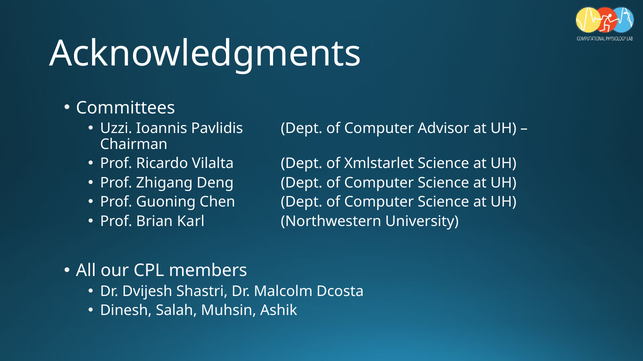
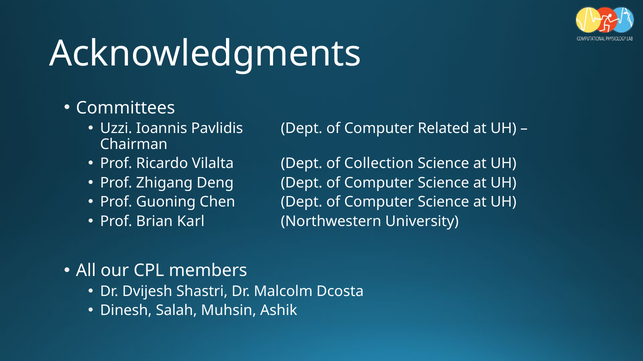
Advisor: Advisor -> Related
Xmlstarlet: Xmlstarlet -> Collection
